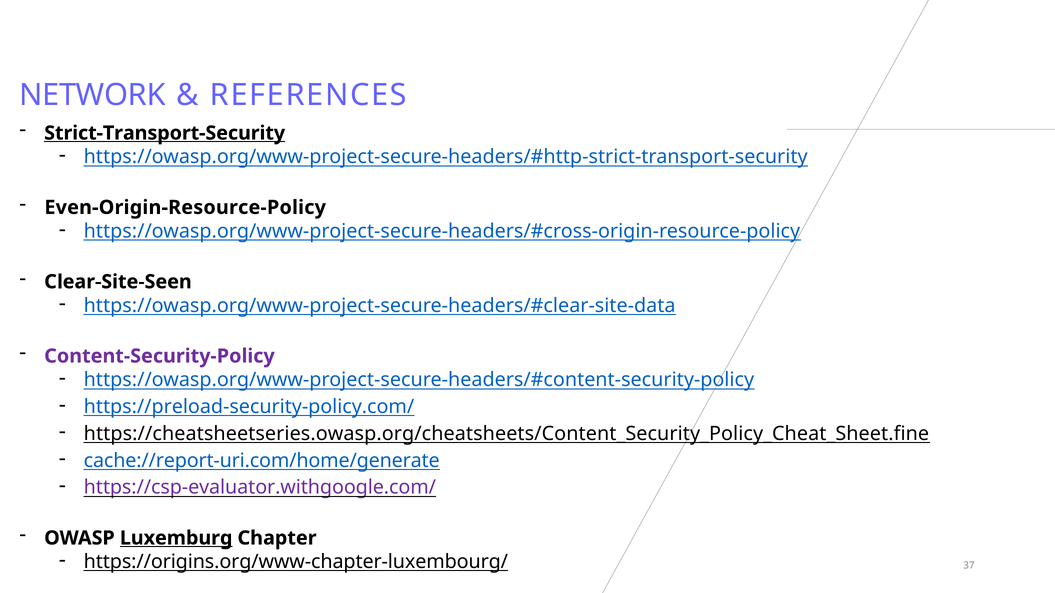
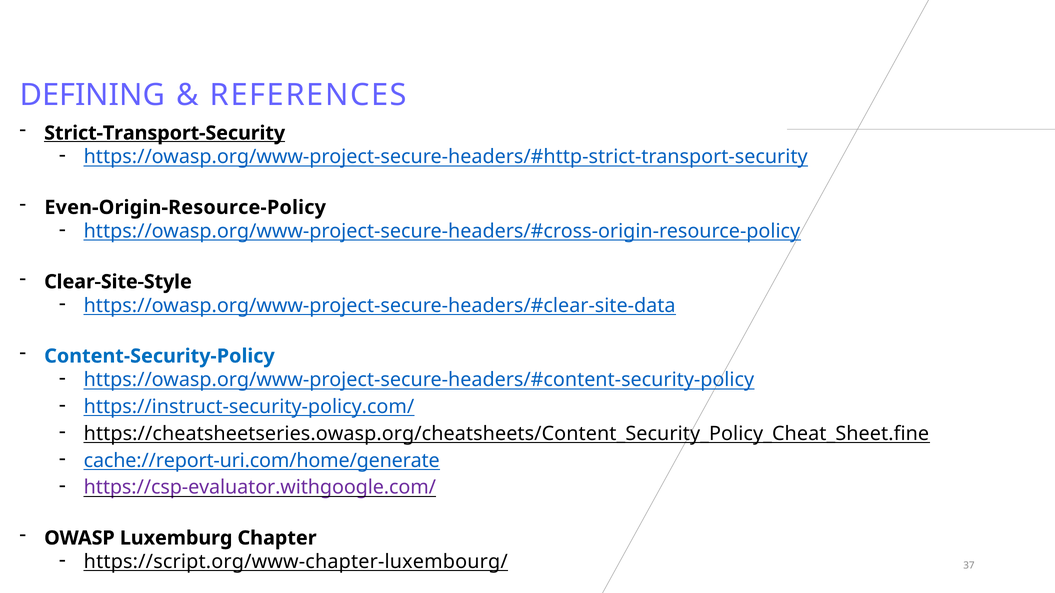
NETWORK: NETWORK -> DEFINING
Clear-Site-Seen: Clear-Site-Seen -> Clear-Site-Style
Content-Security-Policy colour: purple -> blue
https://preload-security-policy.com/: https://preload-security-policy.com/ -> https://instruct-security-policy.com/
Luxemburg underline: present -> none
https://origins.org/www-chapter-luxembourg/: https://origins.org/www-chapter-luxembourg/ -> https://script.org/www-chapter-luxembourg/
